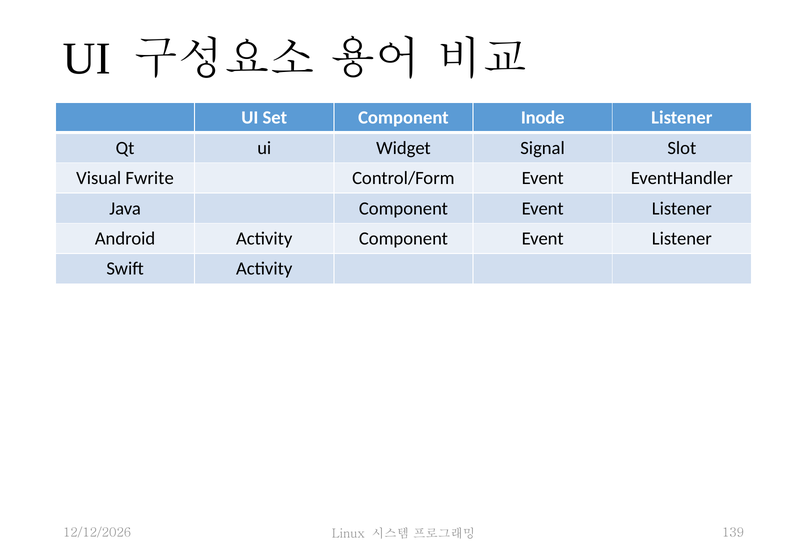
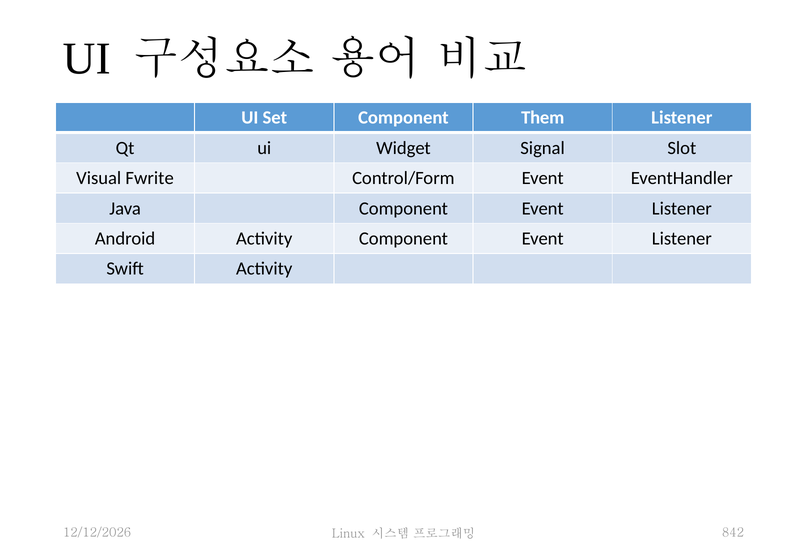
Inode: Inode -> Them
139: 139 -> 842
